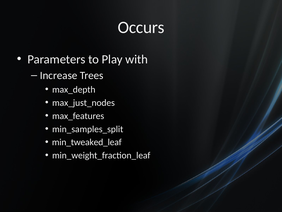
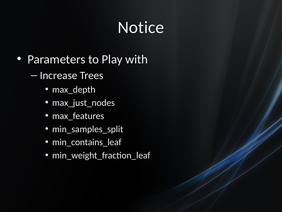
Occurs: Occurs -> Notice
min_tweaked_leaf: min_tweaked_leaf -> min_contains_leaf
